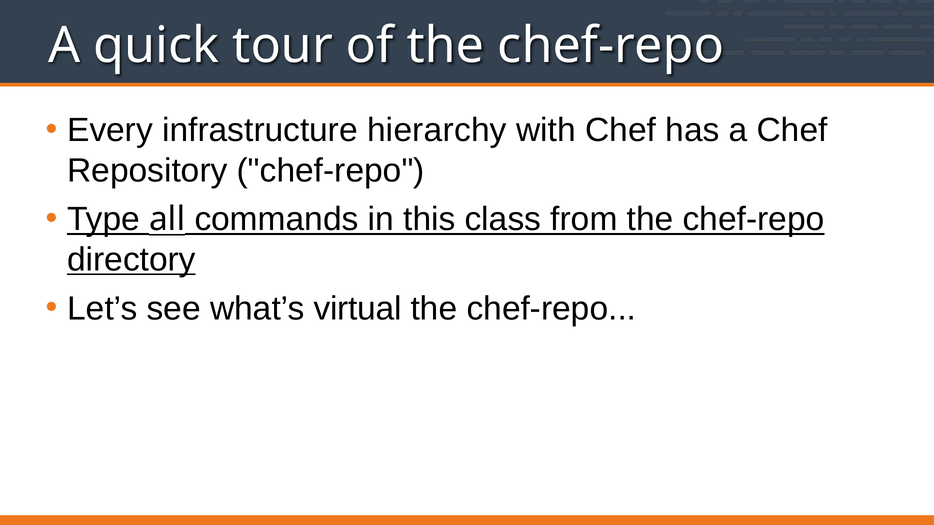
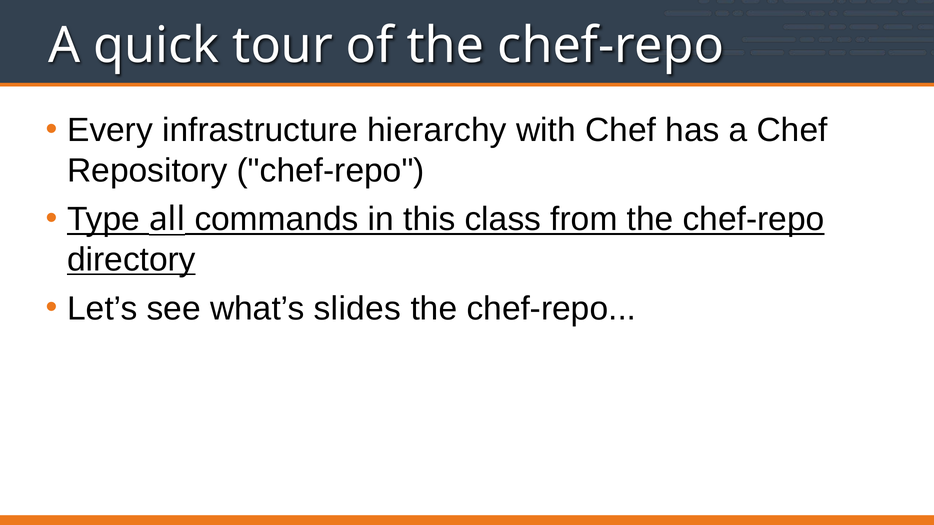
virtual: virtual -> slides
